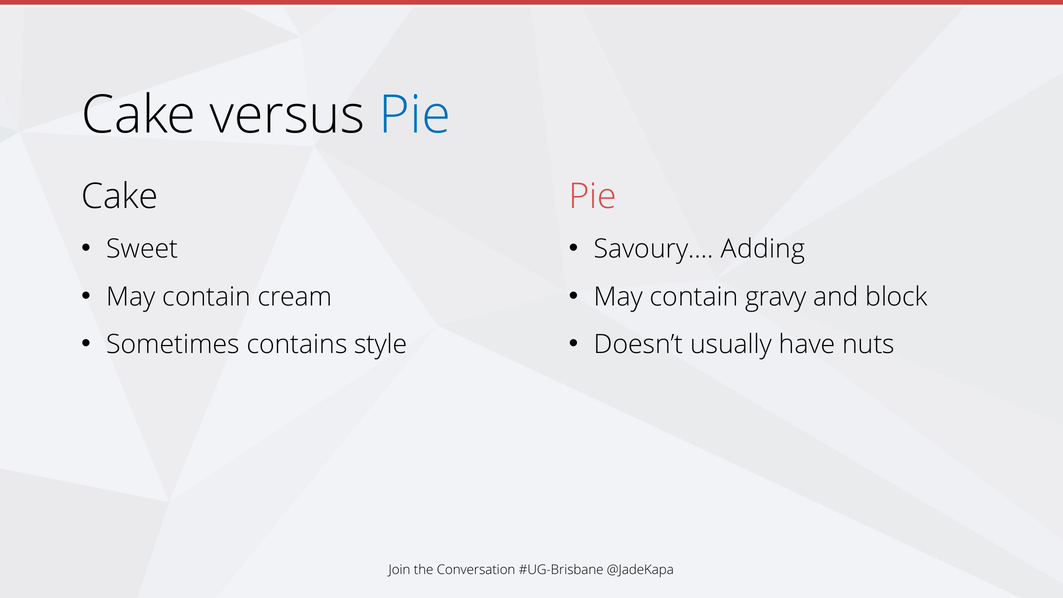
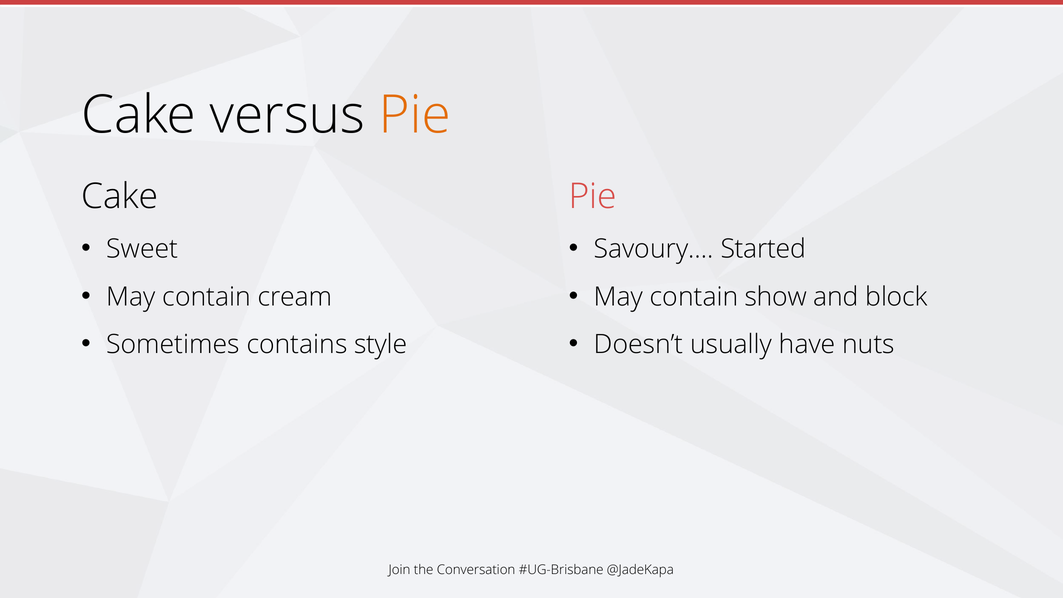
Pie at (415, 115) colour: blue -> orange
Adding: Adding -> Started
gravy: gravy -> show
